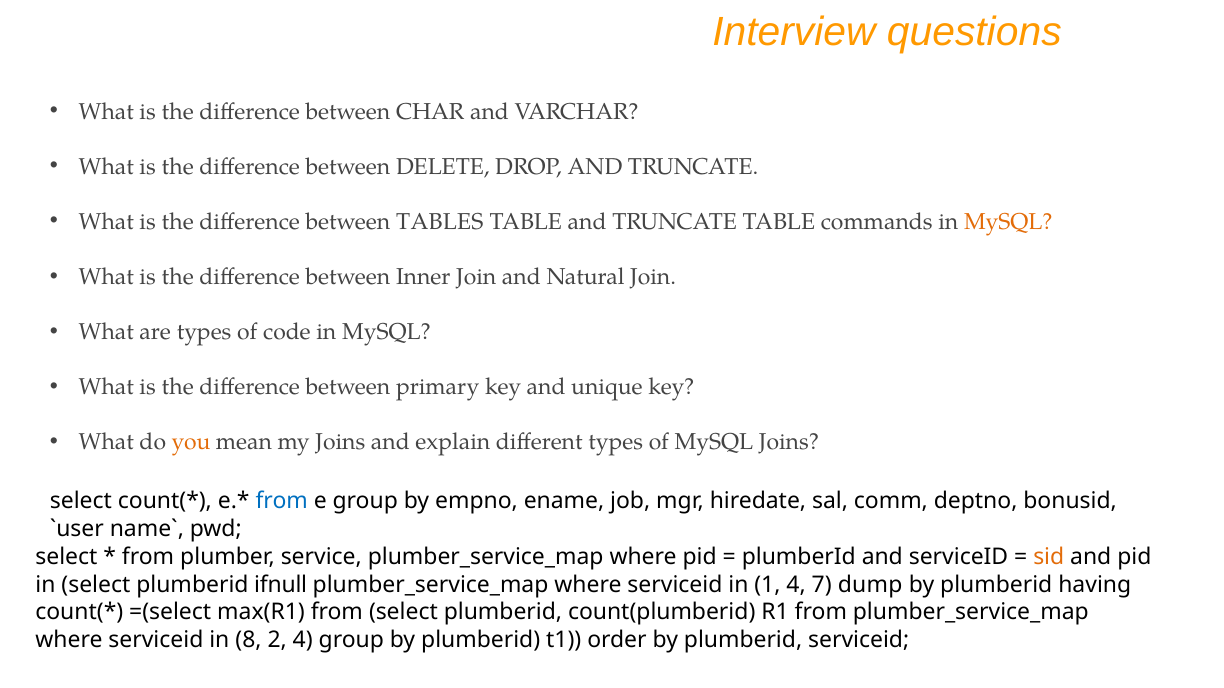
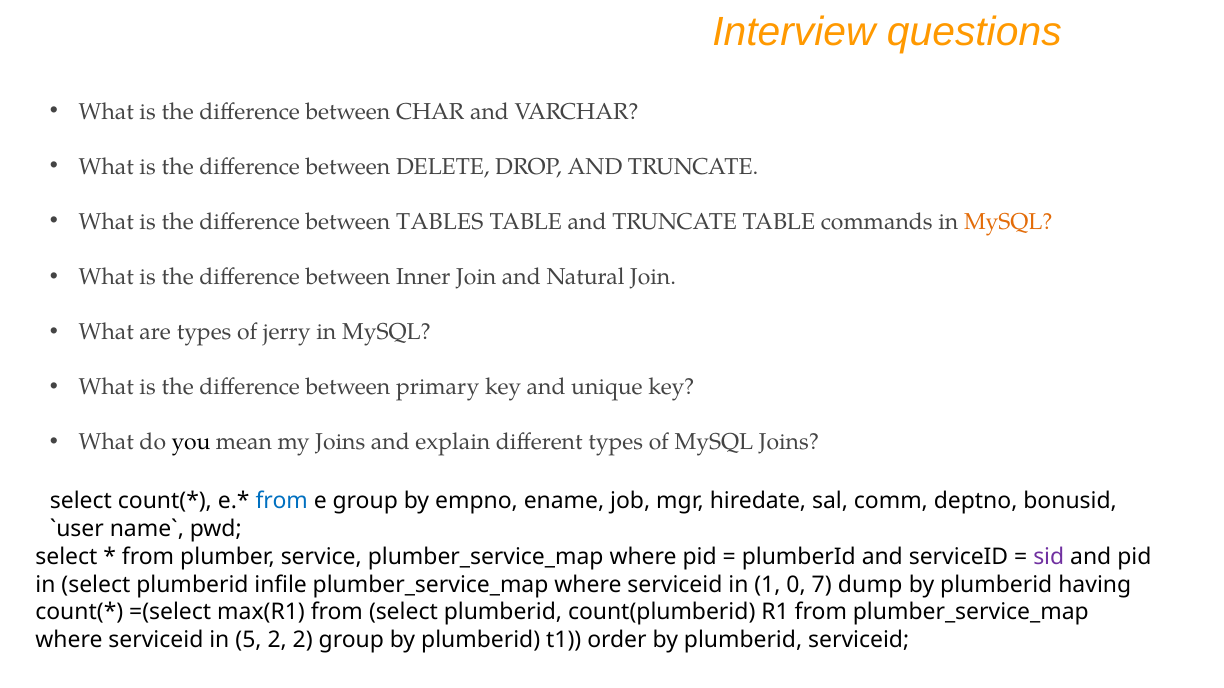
code: code -> jerry
you colour: orange -> black
sid colour: orange -> purple
ifnull: ifnull -> infile
1 4: 4 -> 0
8: 8 -> 5
2 4: 4 -> 2
